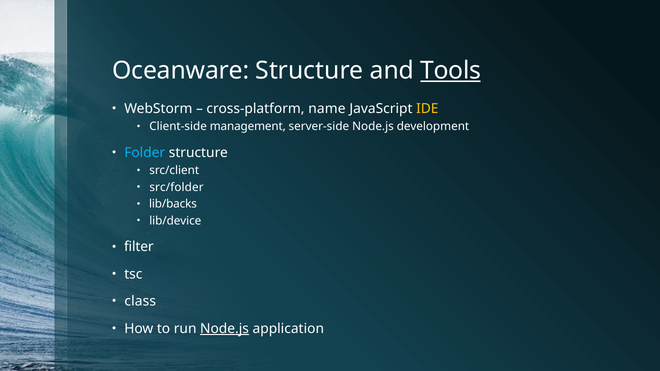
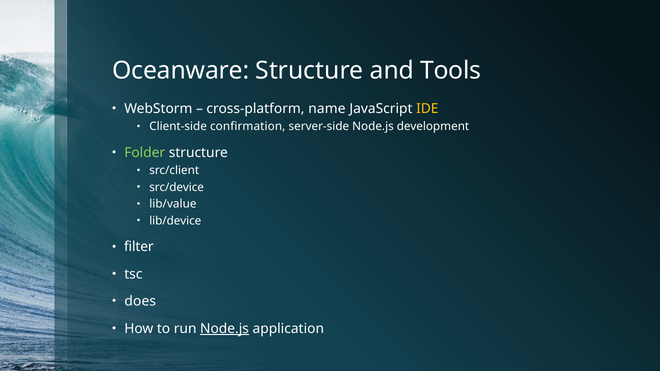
Tools underline: present -> none
management: management -> confirmation
Folder colour: light blue -> light green
src/folder: src/folder -> src/device
lib/backs: lib/backs -> lib/value
class: class -> does
